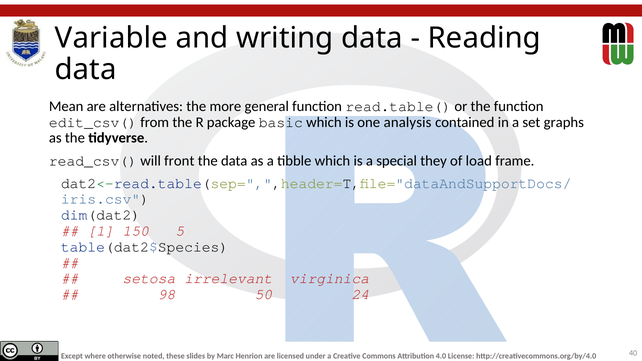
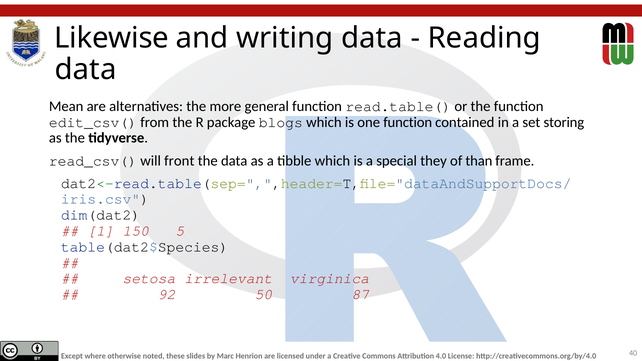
Variable: Variable -> Likewise
basic: basic -> blogs
one analysis: analysis -> function
graphs: graphs -> storing
load: load -> than
98: 98 -> 92
24: 24 -> 87
